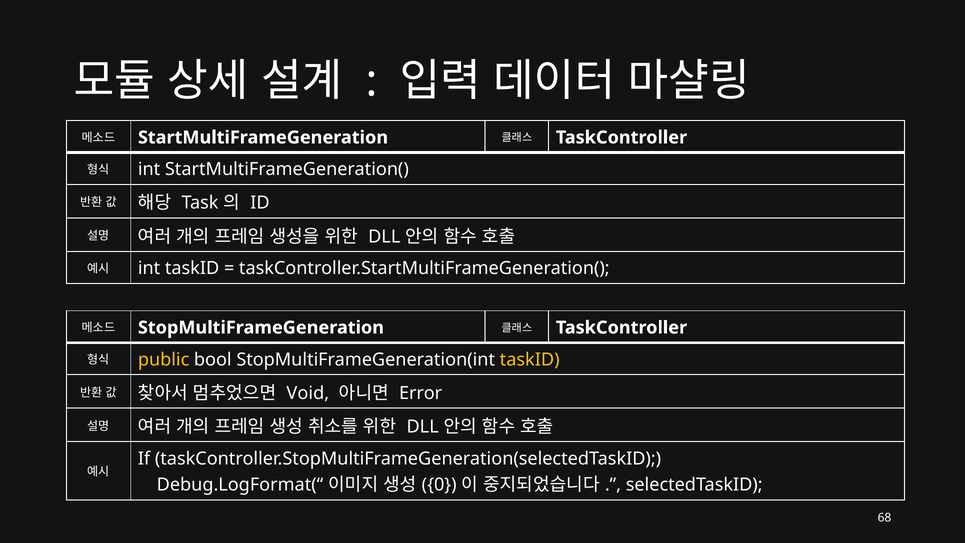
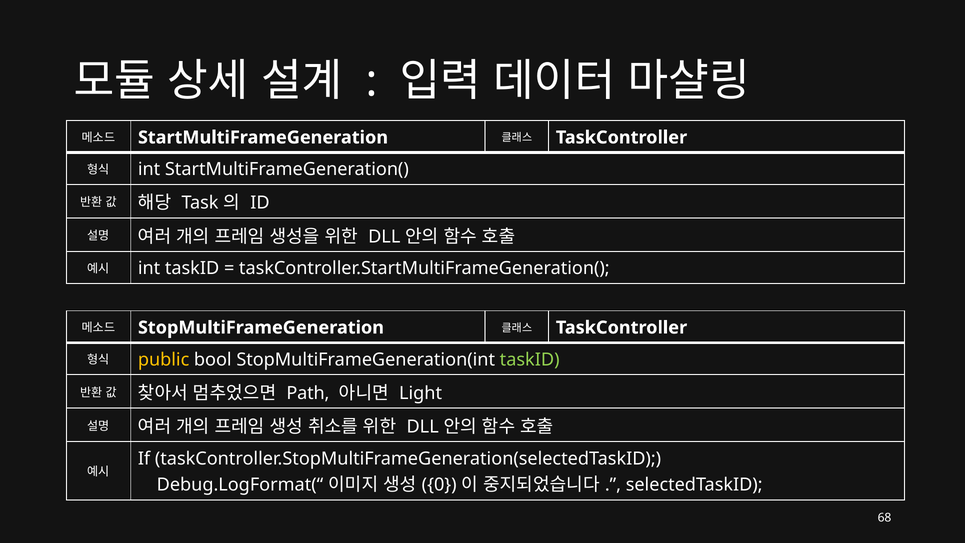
taskID at (530, 359) colour: yellow -> light green
Void: Void -> Path
Error: Error -> Light
